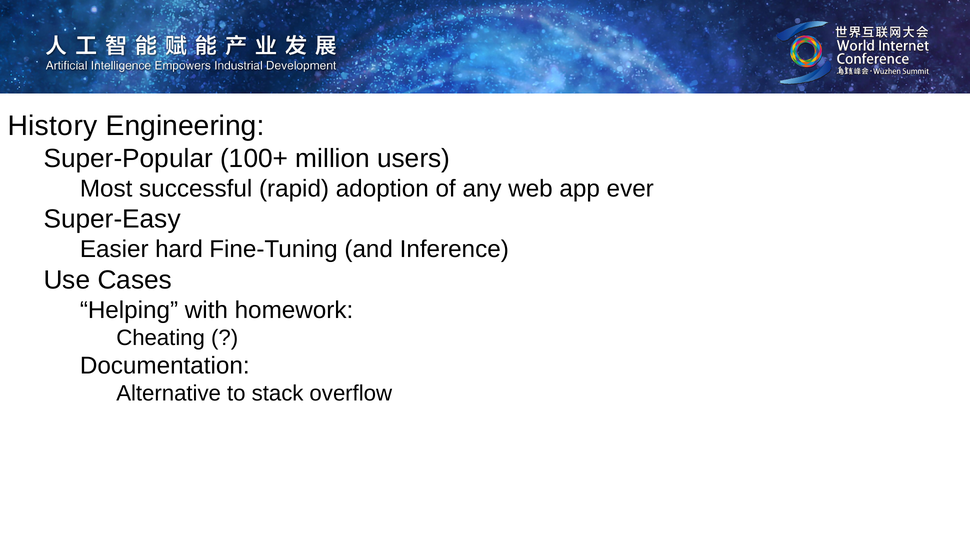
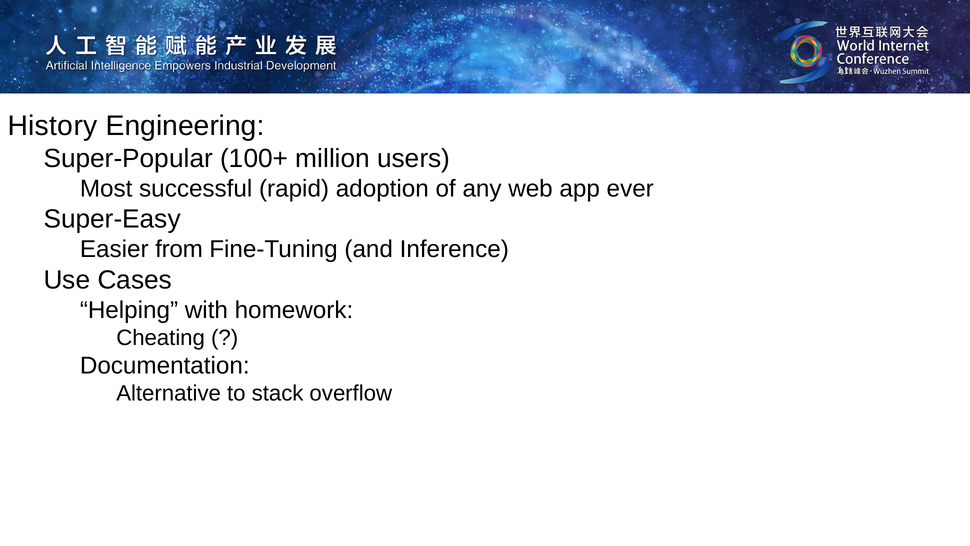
hard: hard -> from
